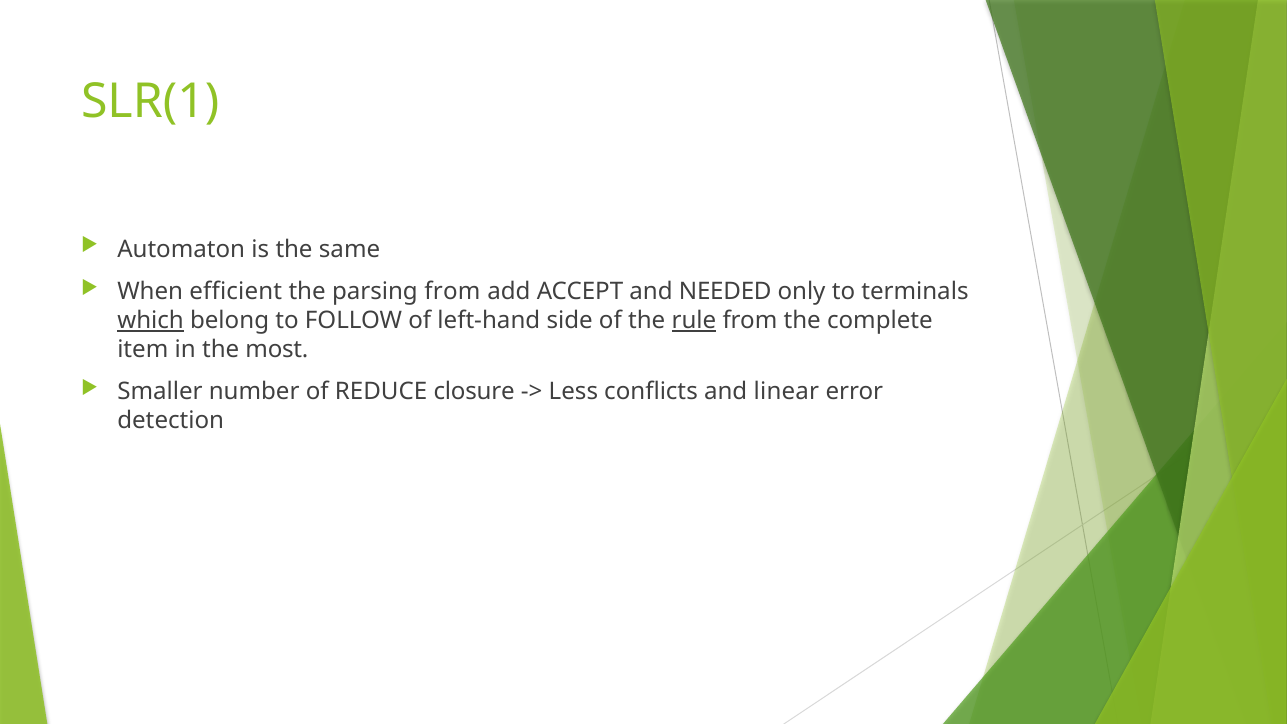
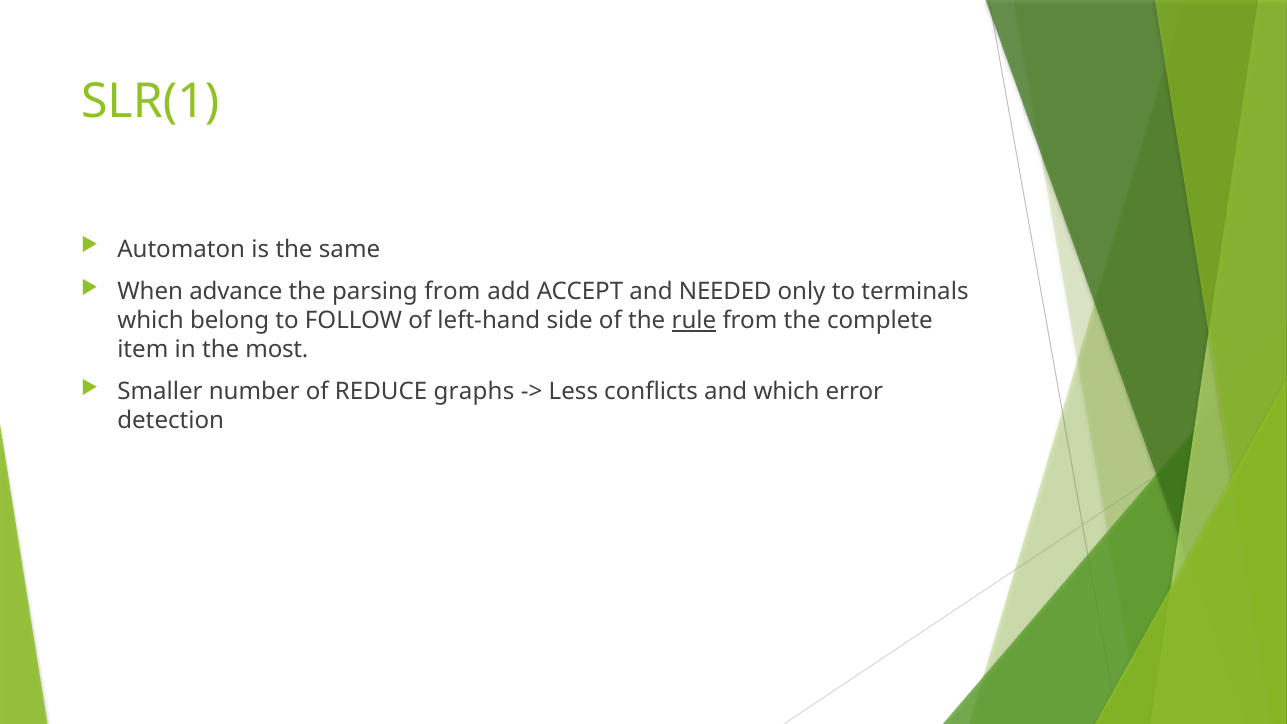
efficient: efficient -> advance
which at (151, 320) underline: present -> none
closure: closure -> graphs
and linear: linear -> which
